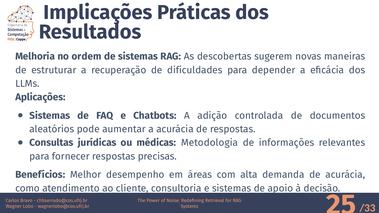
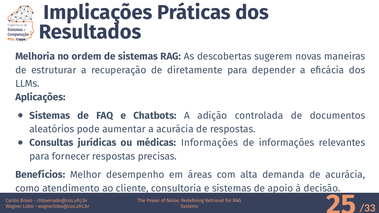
dificuldades: dificuldades -> diretamente
médicas Metodologia: Metodologia -> Informações
